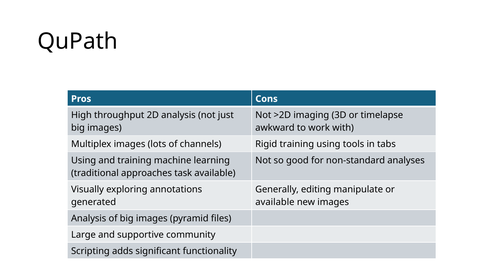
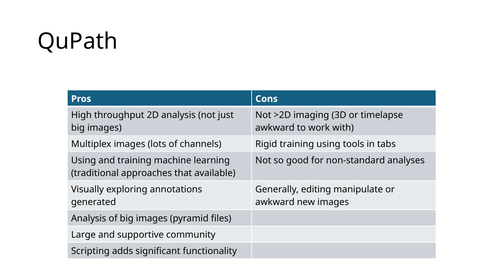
task: task -> that
available at (275, 202): available -> awkward
